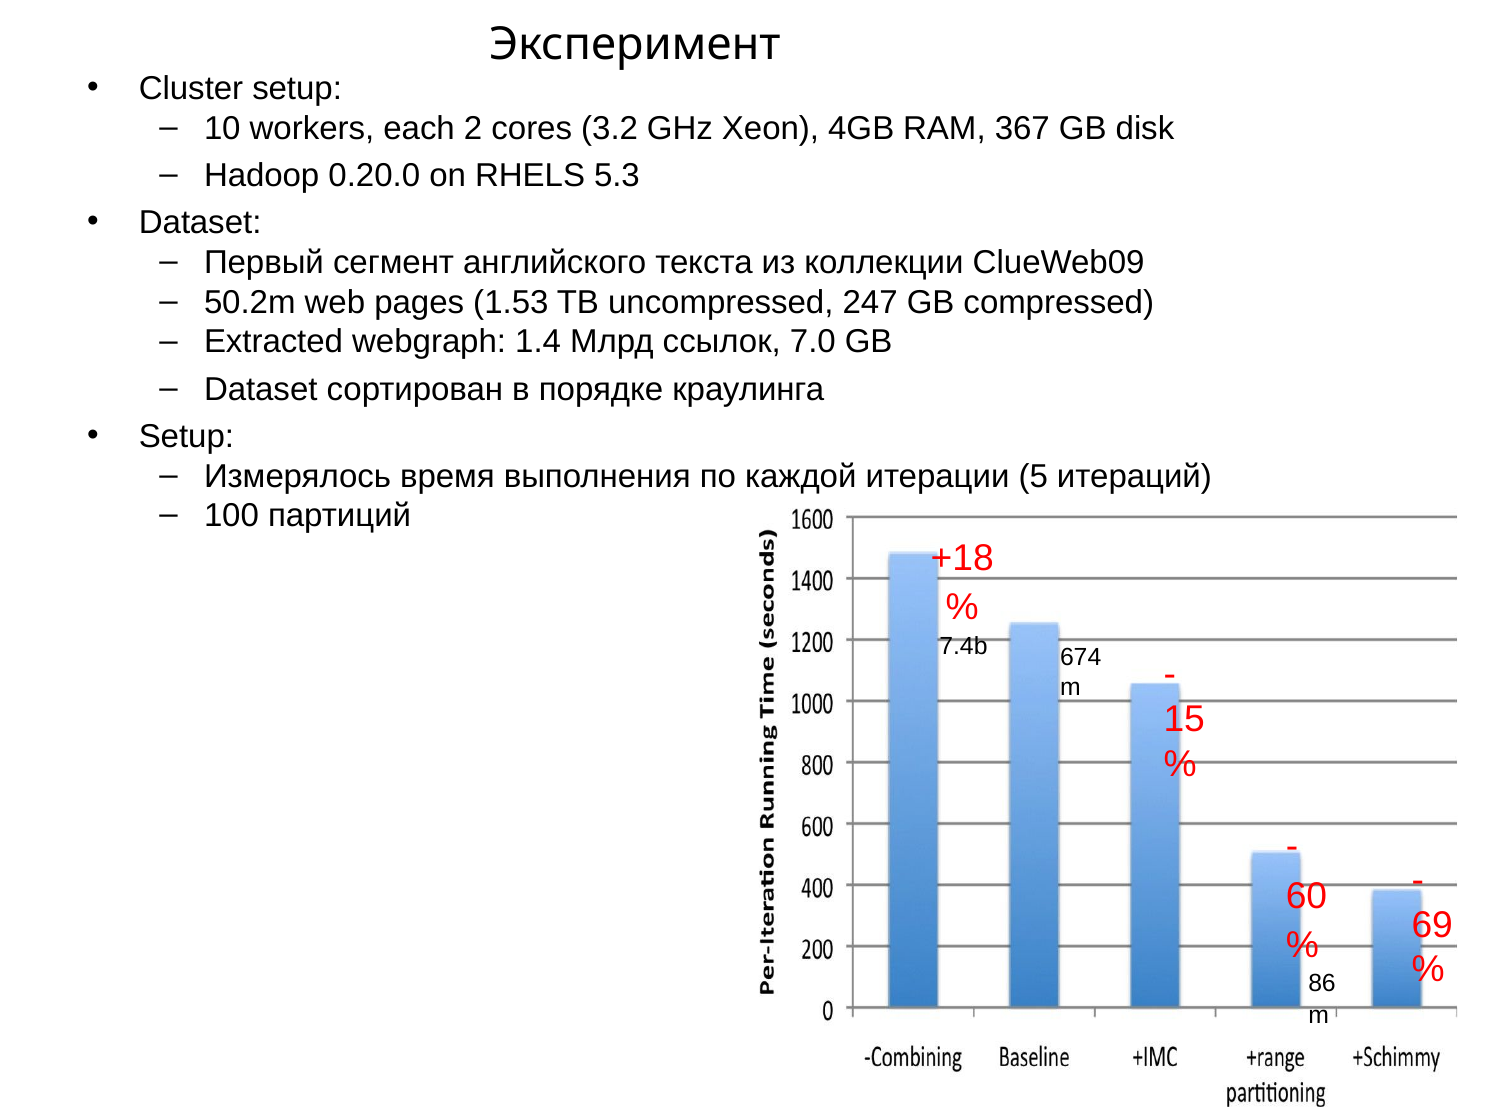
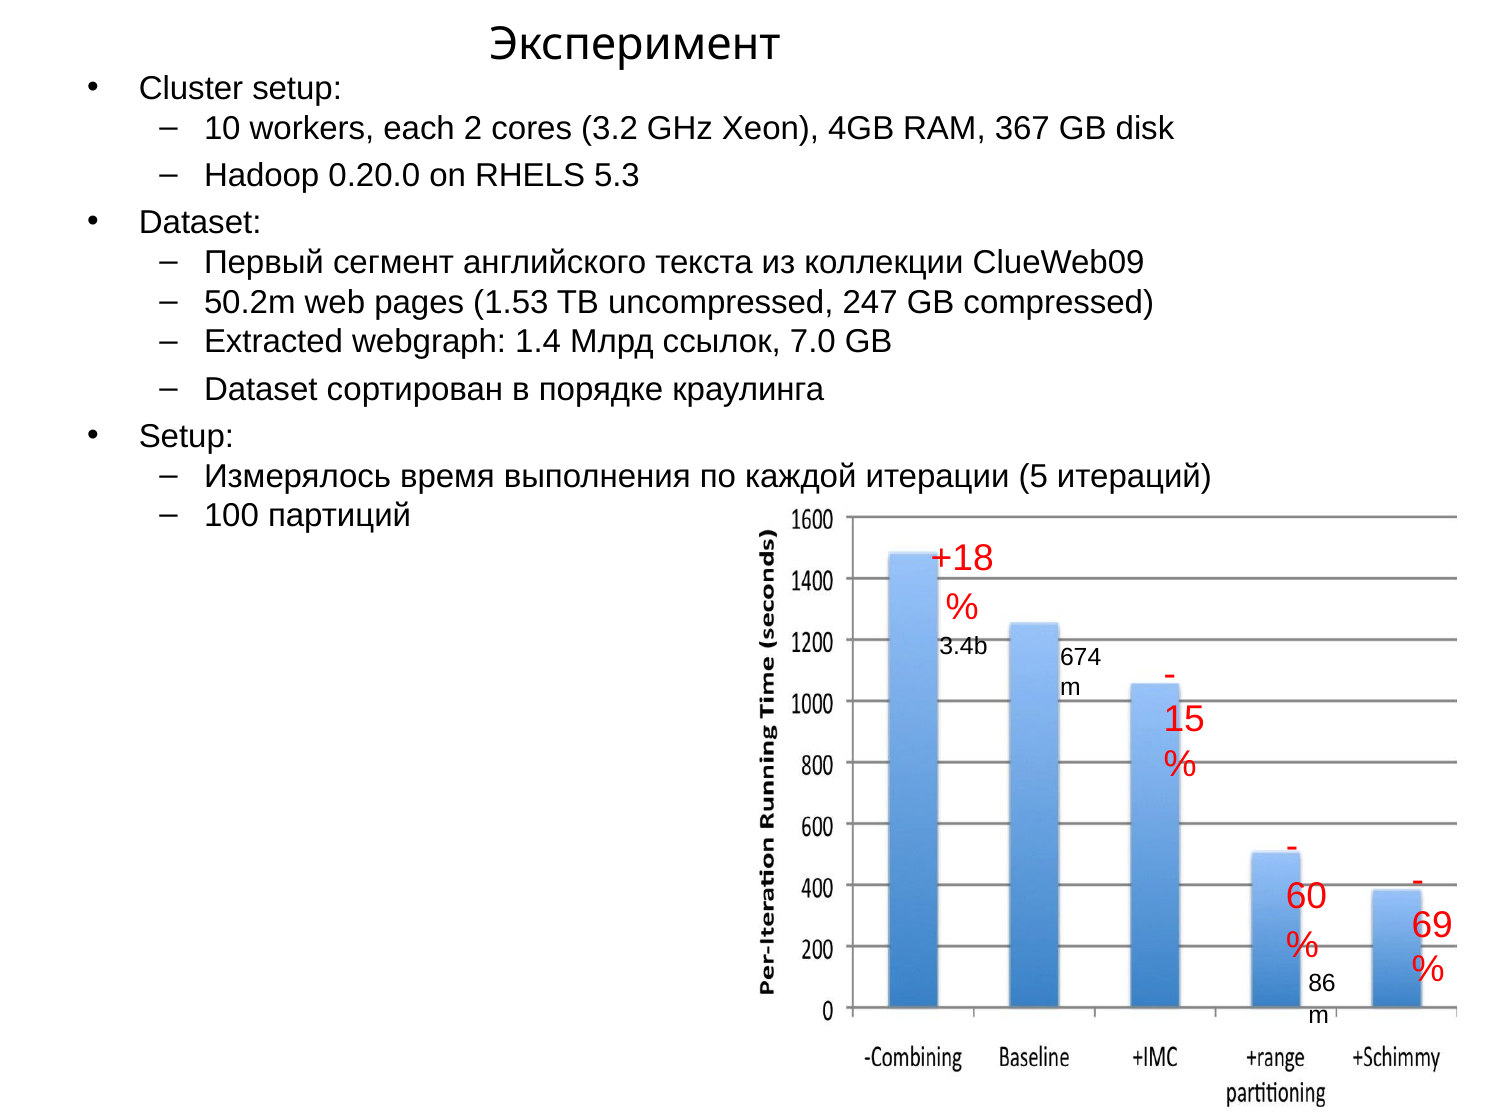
7.4b: 7.4b -> 3.4b
